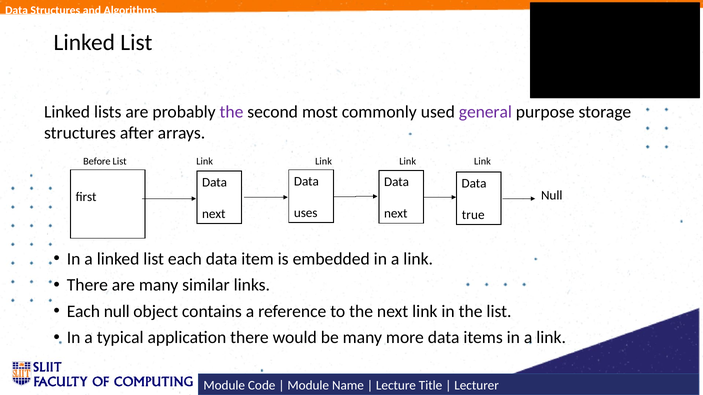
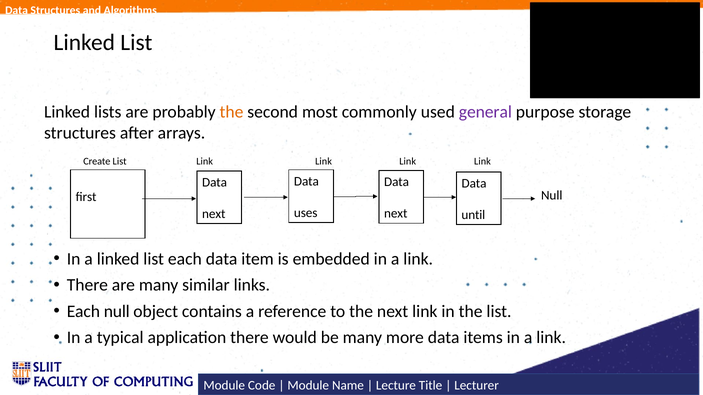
the at (231, 112) colour: purple -> orange
Before: Before -> Create
true: true -> until
